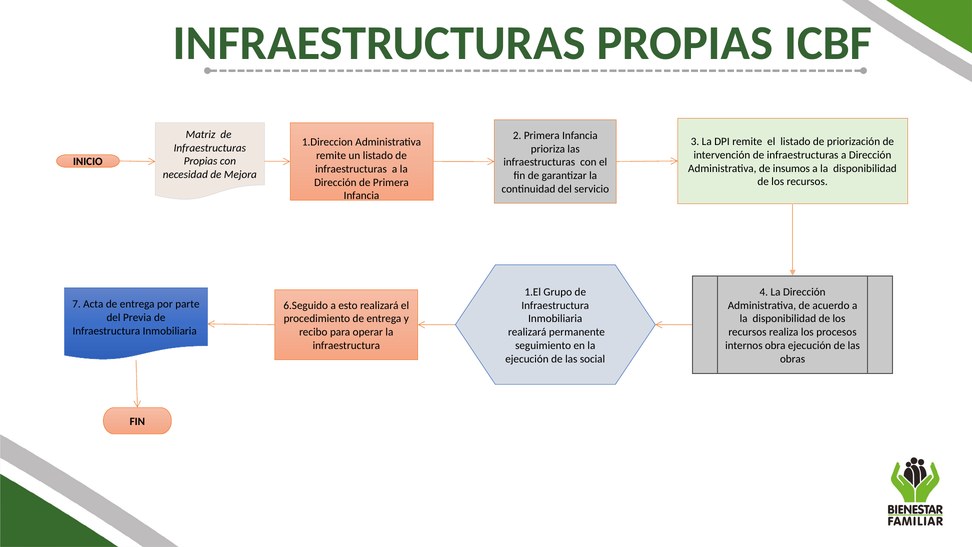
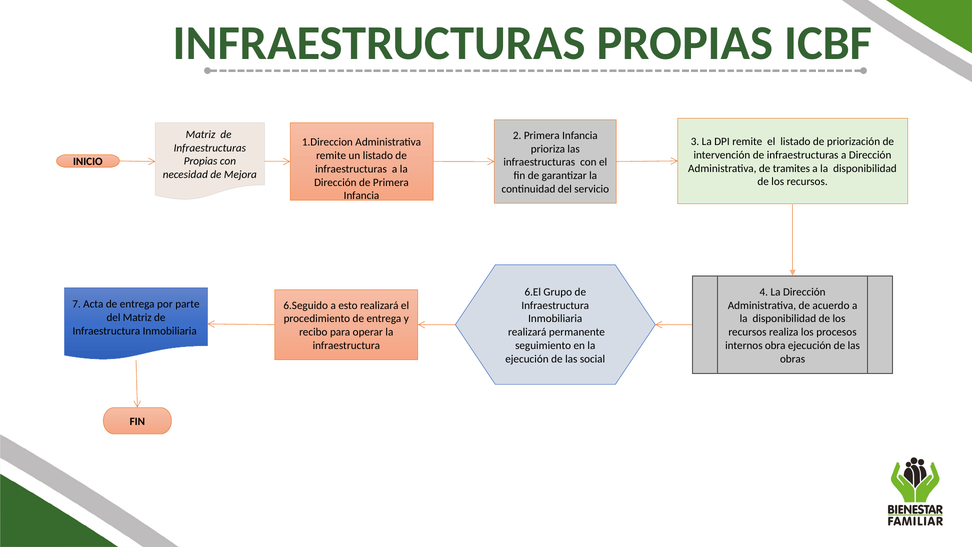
insumos: insumos -> tramites
1.El: 1.El -> 6.El
del Previa: Previa -> Matriz
